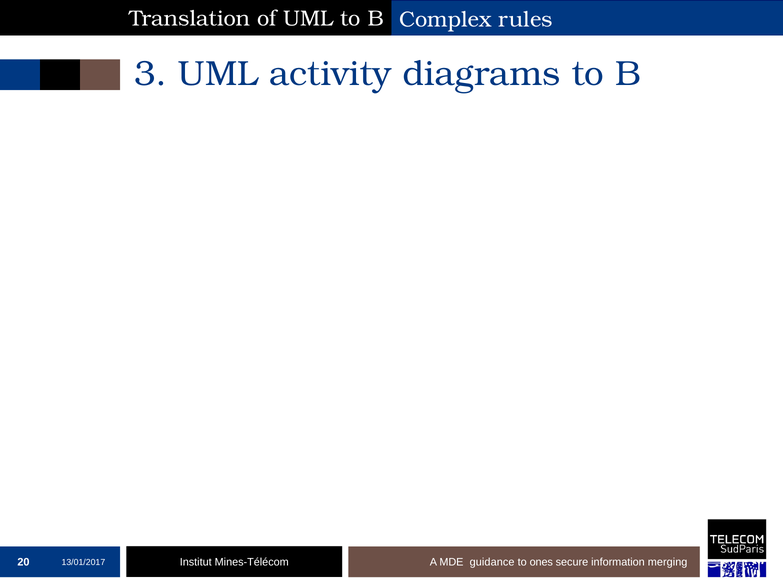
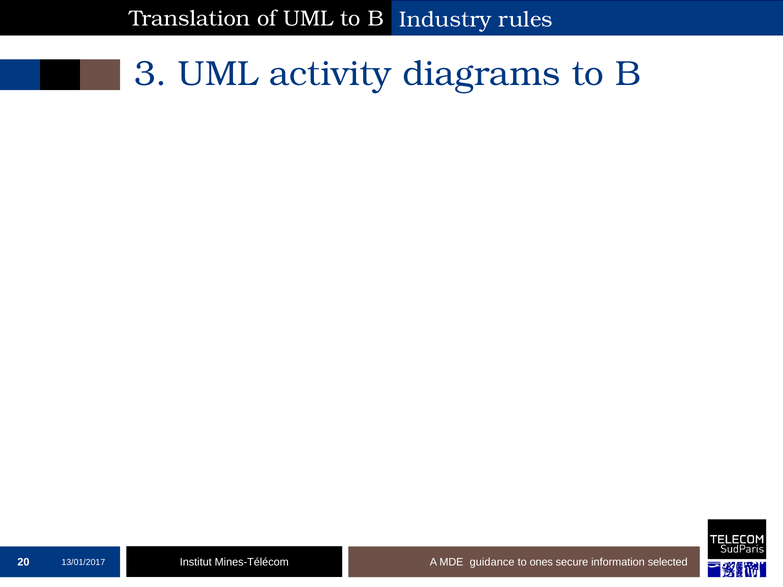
Complex: Complex -> Industry
merging: merging -> selected
